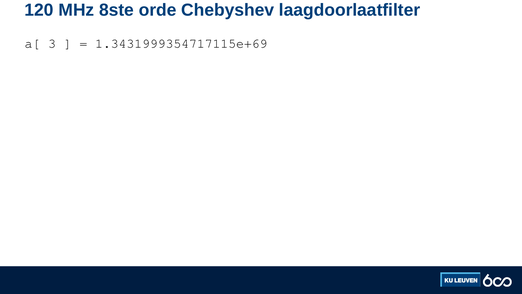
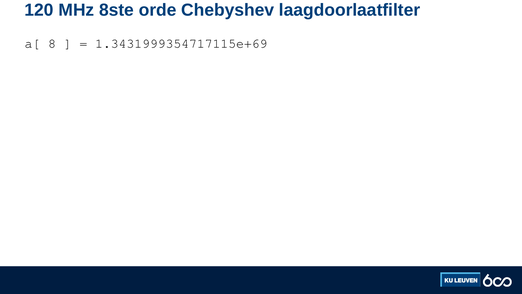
3: 3 -> 8
